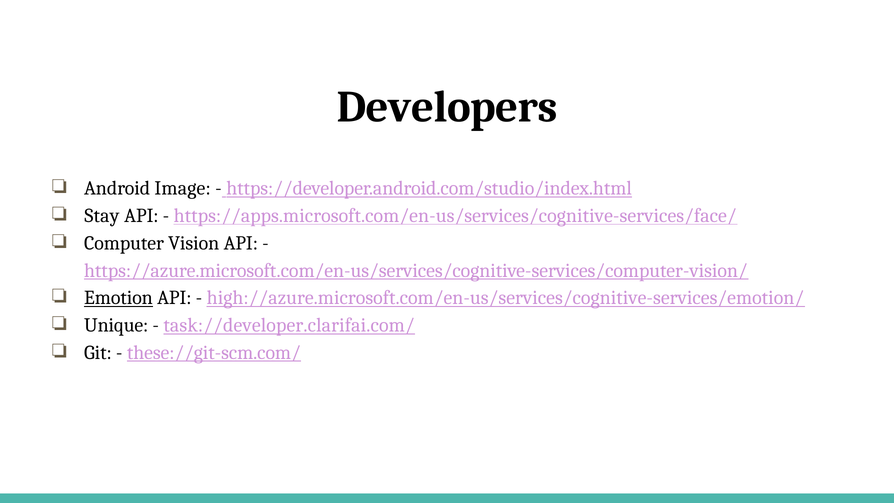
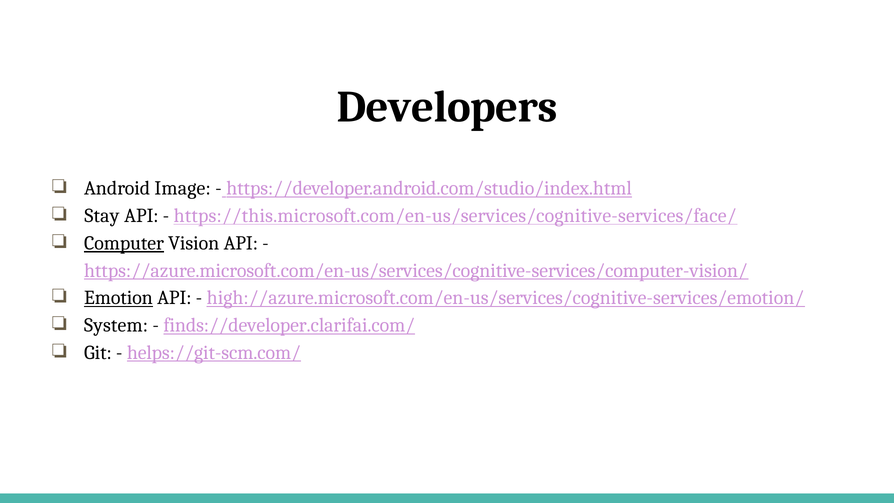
https://apps.microsoft.com/en-us/services/cognitive-services/face/: https://apps.microsoft.com/en-us/services/cognitive-services/face/ -> https://this.microsoft.com/en-us/services/cognitive-services/face/
Computer underline: none -> present
Unique: Unique -> System
task://developer.clarifai.com/: task://developer.clarifai.com/ -> finds://developer.clarifai.com/
these://git-scm.com/: these://git-scm.com/ -> helps://git-scm.com/
